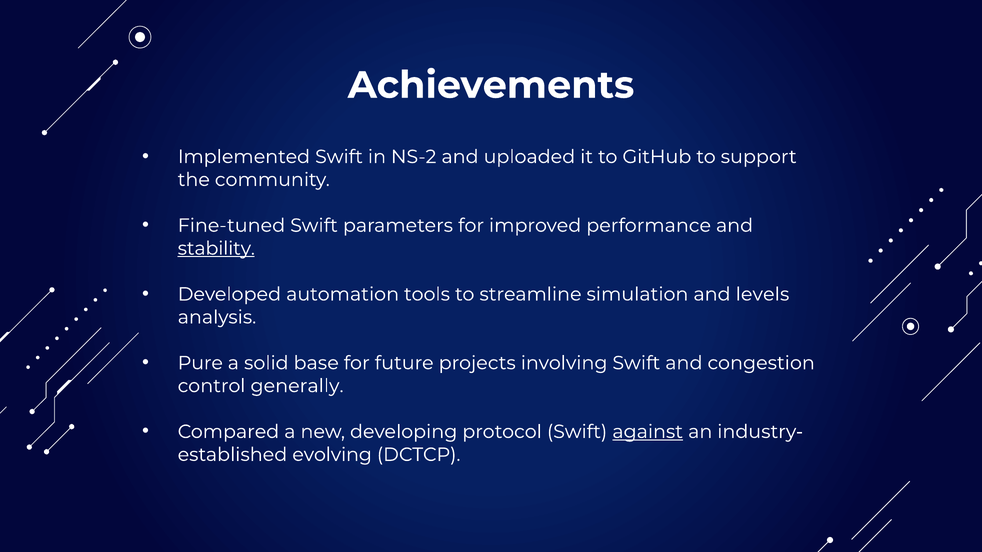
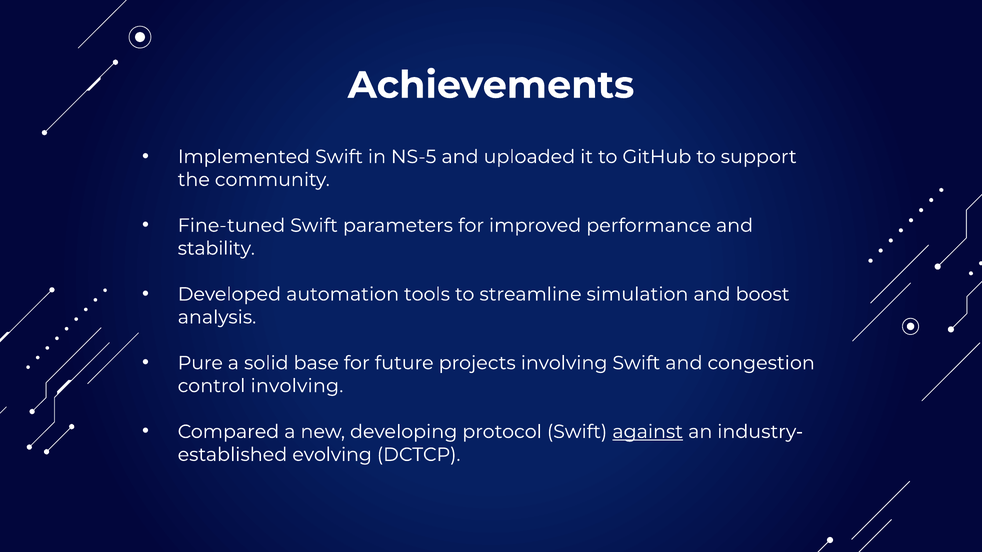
NS-2: NS-2 -> NS-5
stability underline: present -> none
levels: levels -> boost
control generally: generally -> involving
